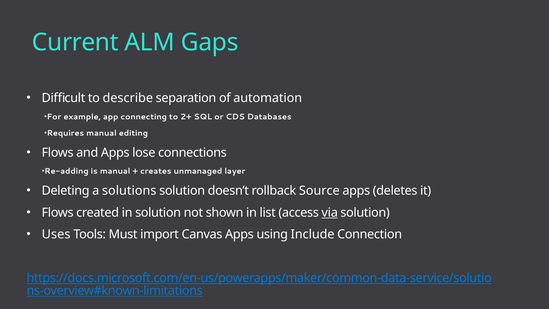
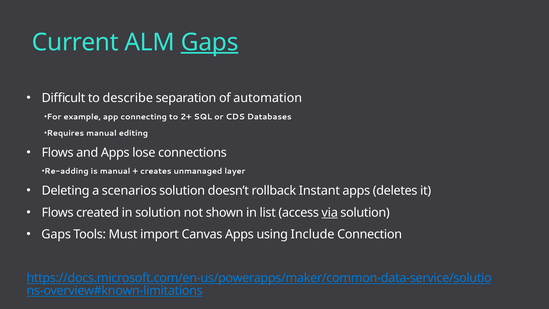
Gaps at (210, 42) underline: none -> present
solutions: solutions -> scenarios
Source: Source -> Instant
Uses at (56, 234): Uses -> Gaps
